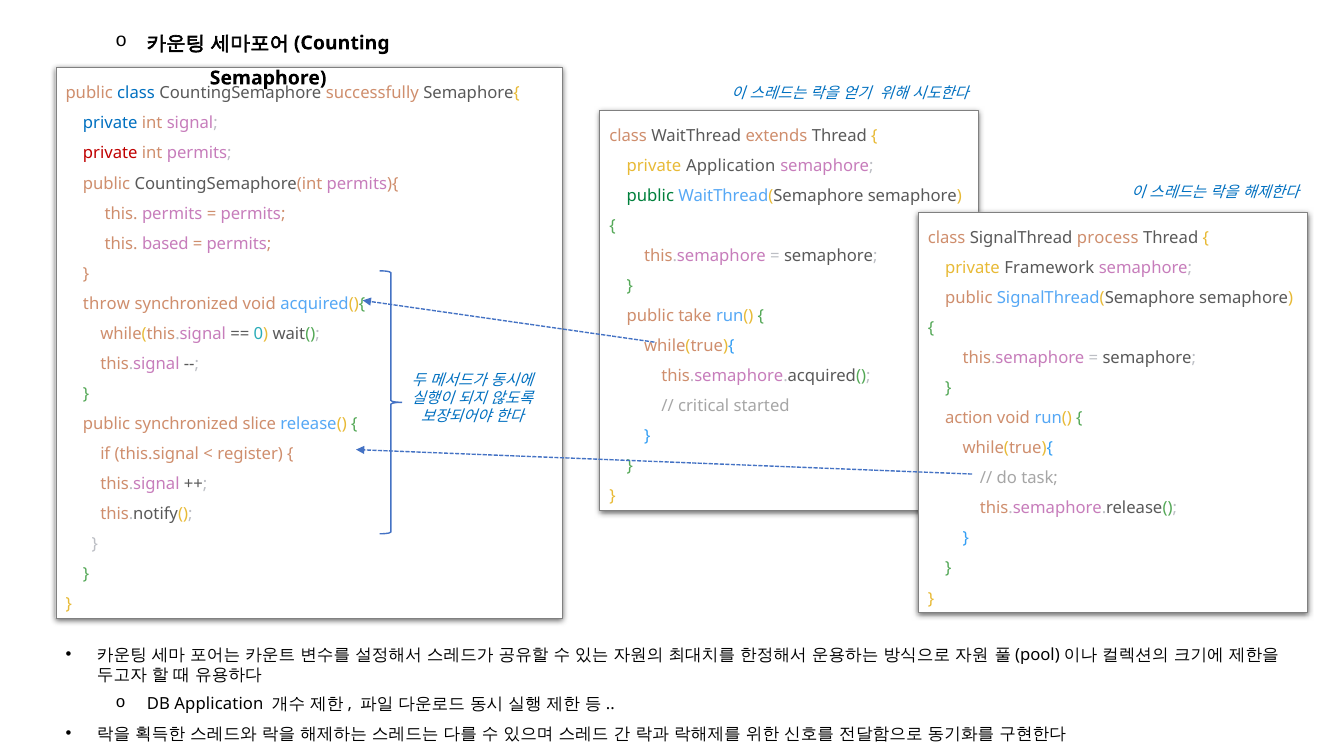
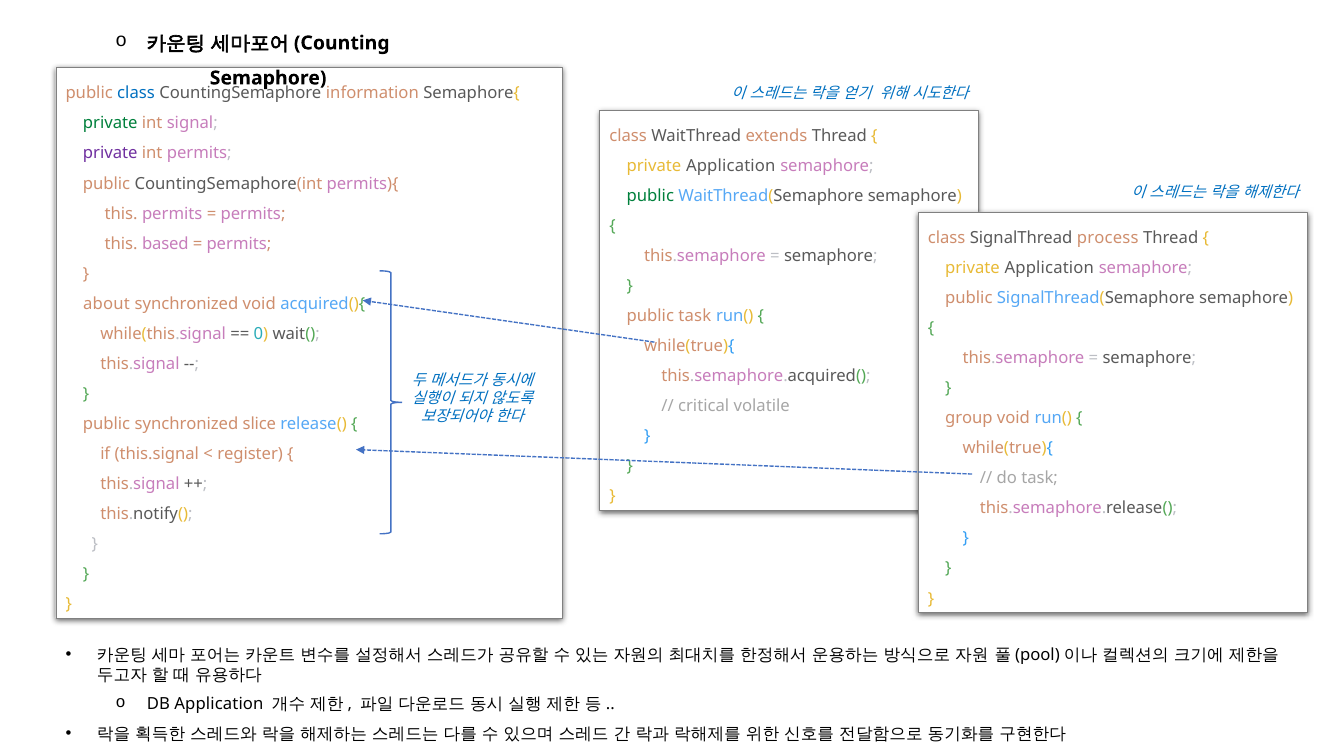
successfully: successfully -> information
private at (110, 123) colour: blue -> green
private at (110, 153) colour: red -> purple
Framework at (1049, 268): Framework -> Application
throw: throw -> about
public take: take -> task
started: started -> volatile
action: action -> group
